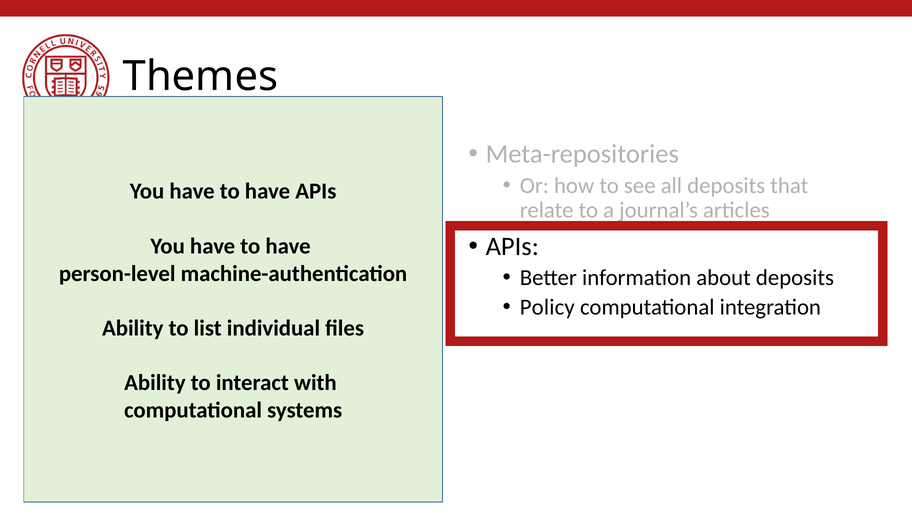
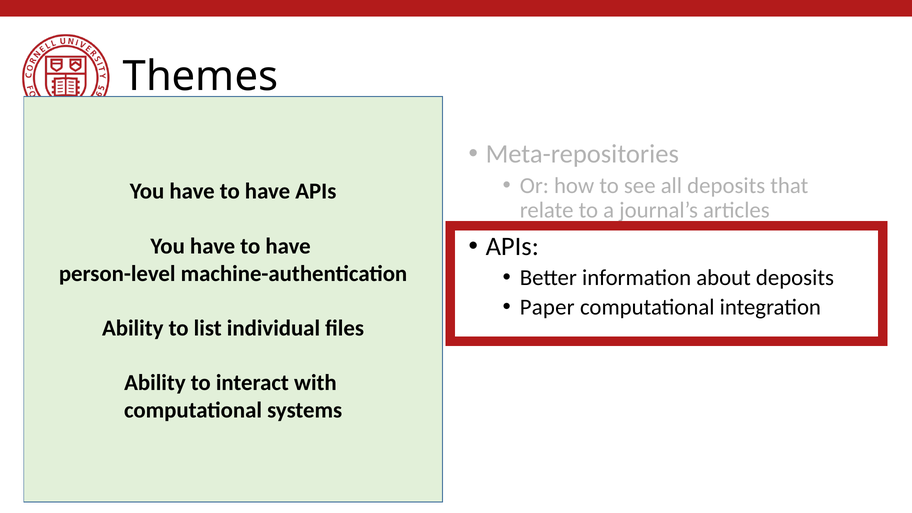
Policy: Policy -> Paper
